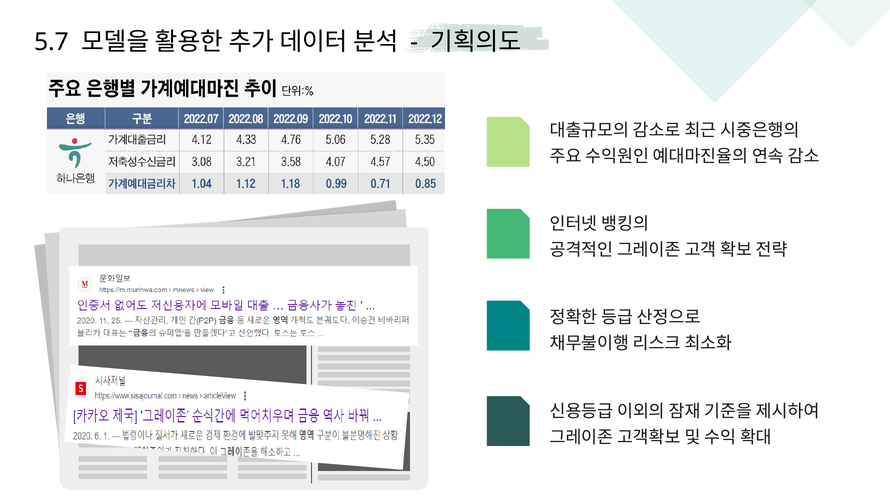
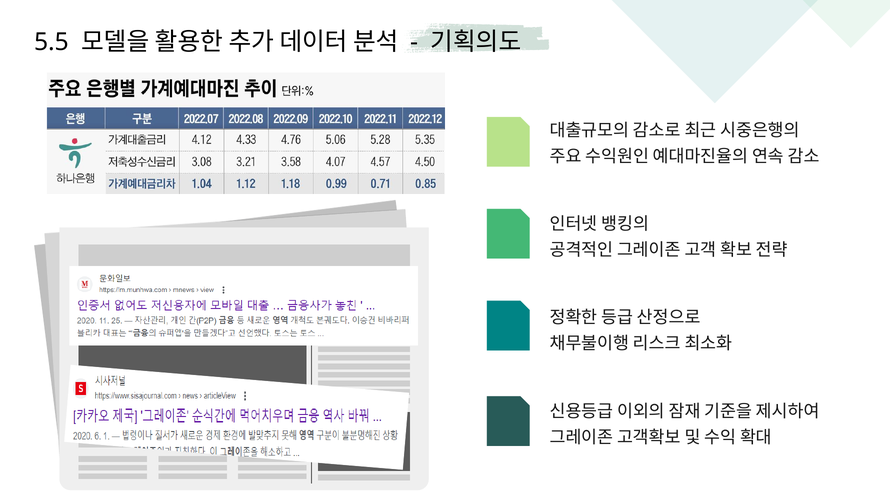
5.7: 5.7 -> 5.5
